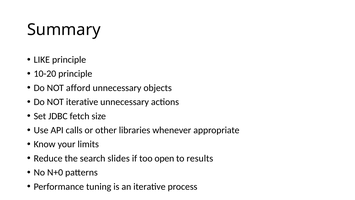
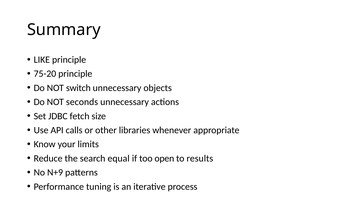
10-20: 10-20 -> 75-20
afford: afford -> switch
NOT iterative: iterative -> seconds
slides: slides -> equal
N+0: N+0 -> N+9
